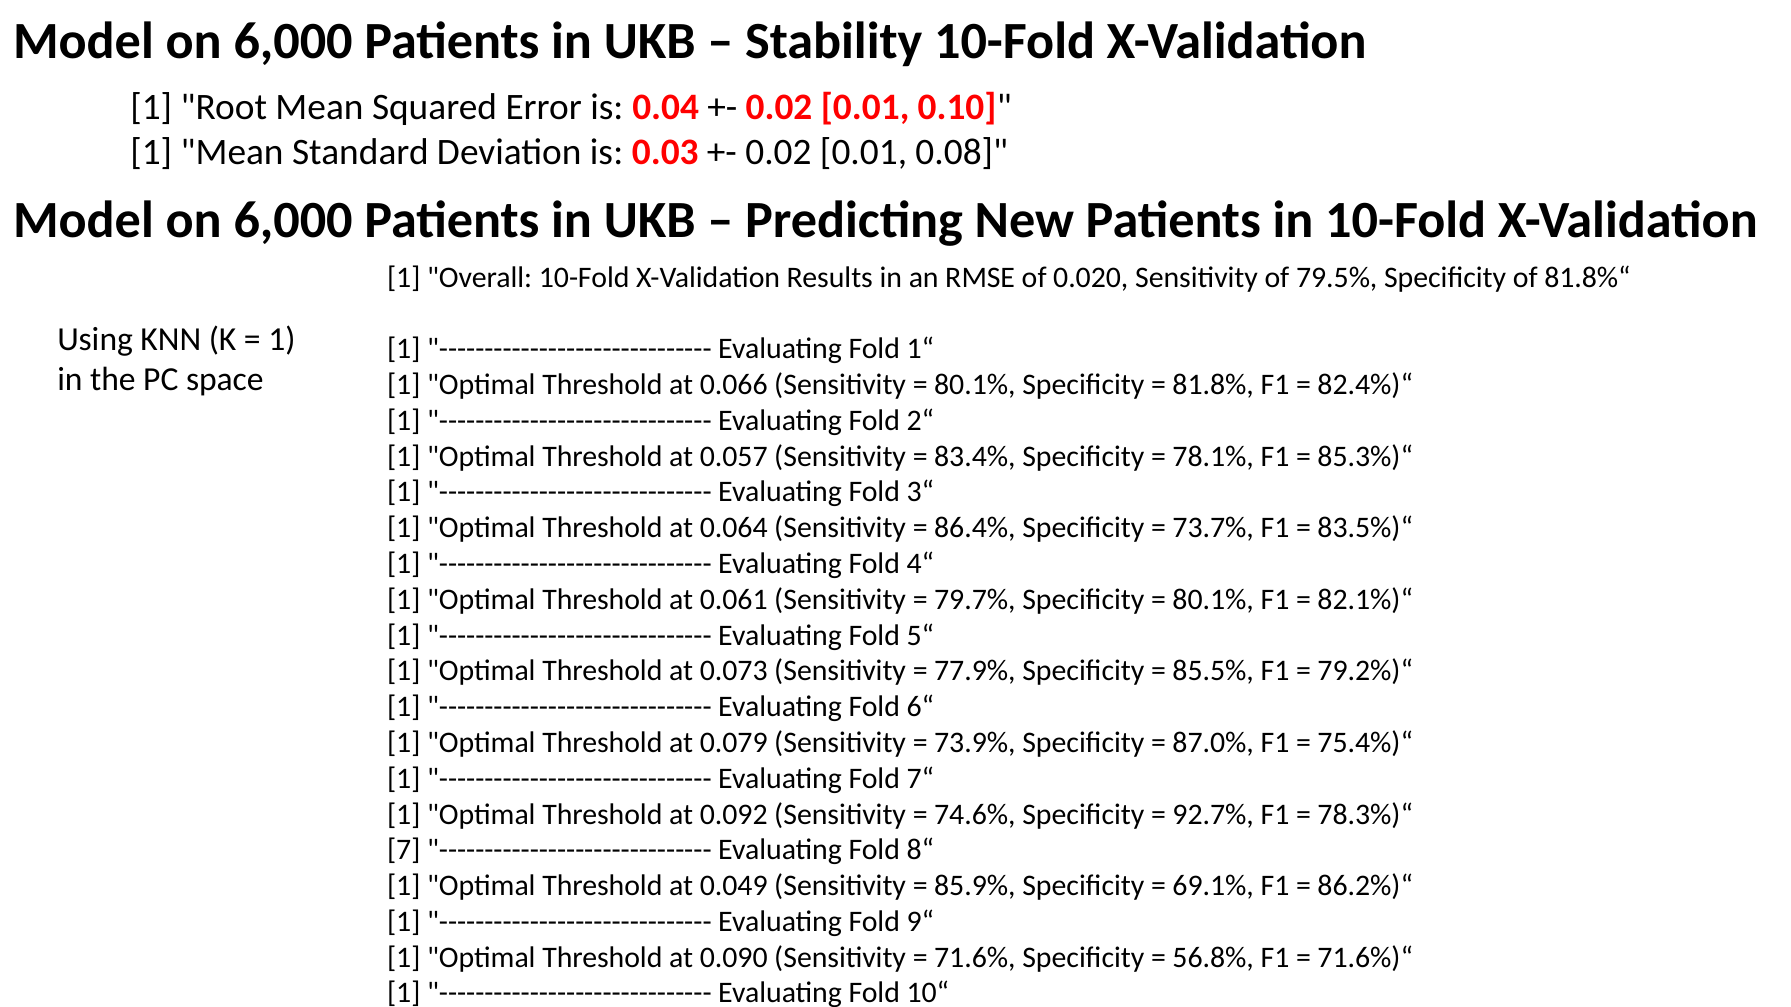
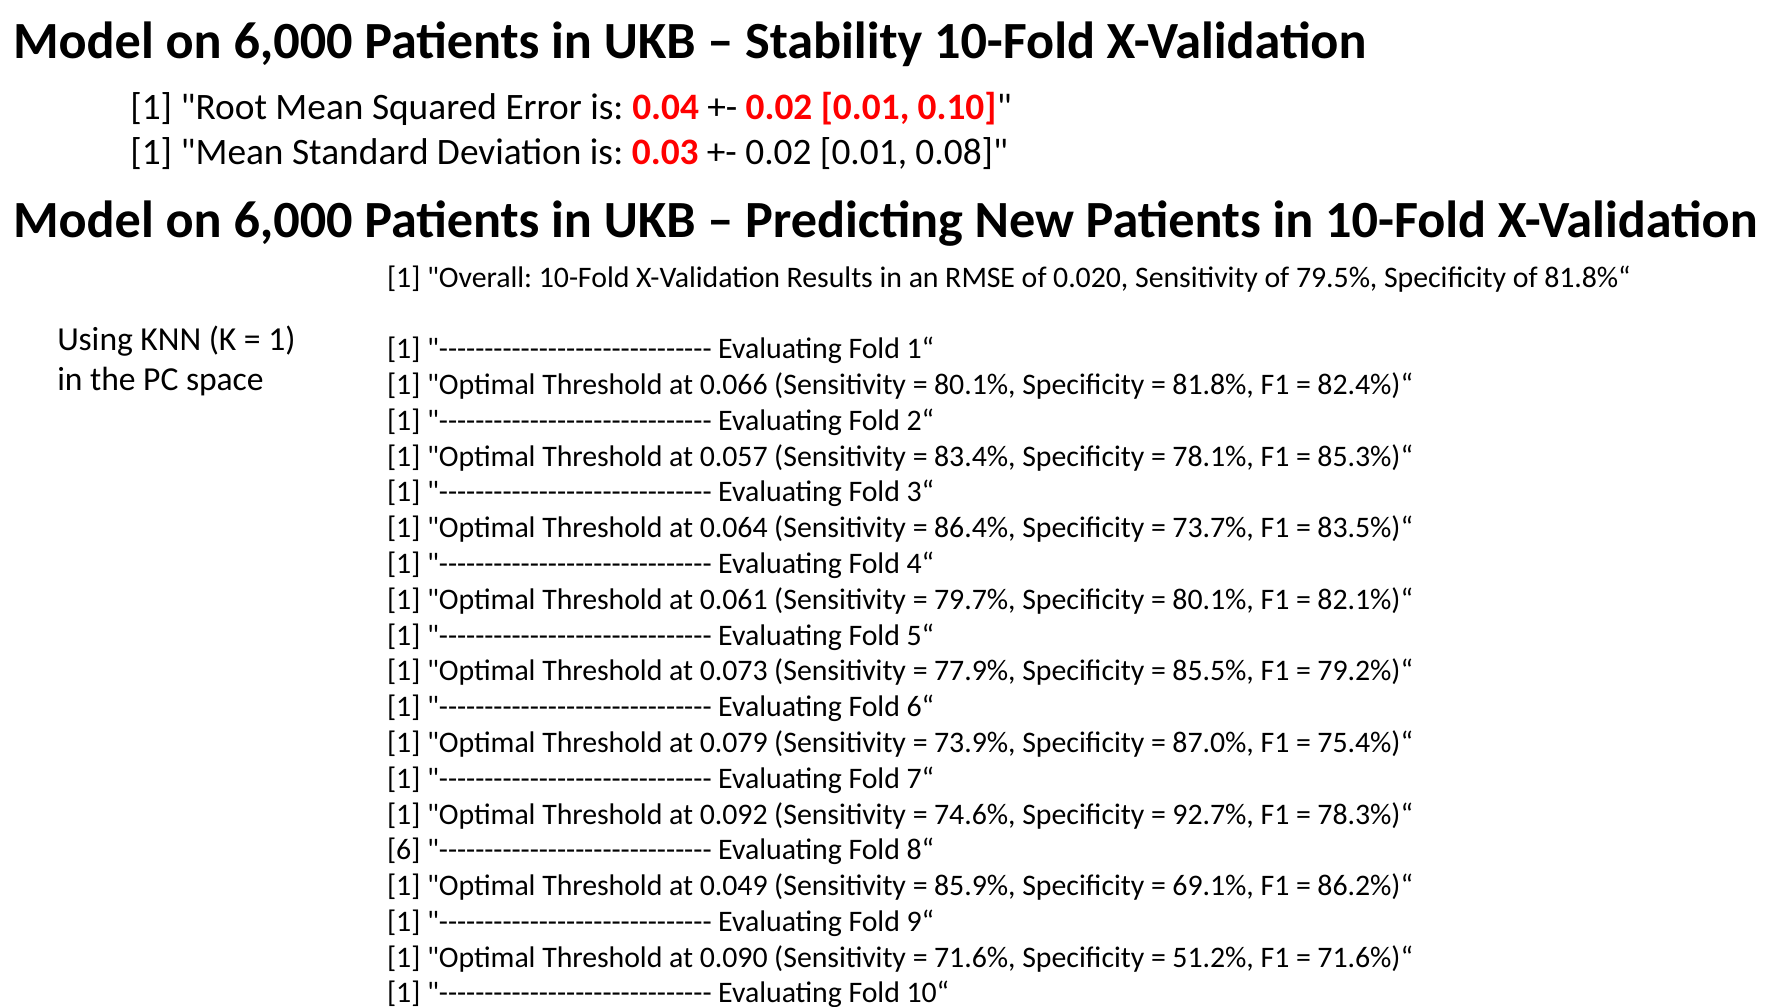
7: 7 -> 6
56.8%: 56.8% -> 51.2%
